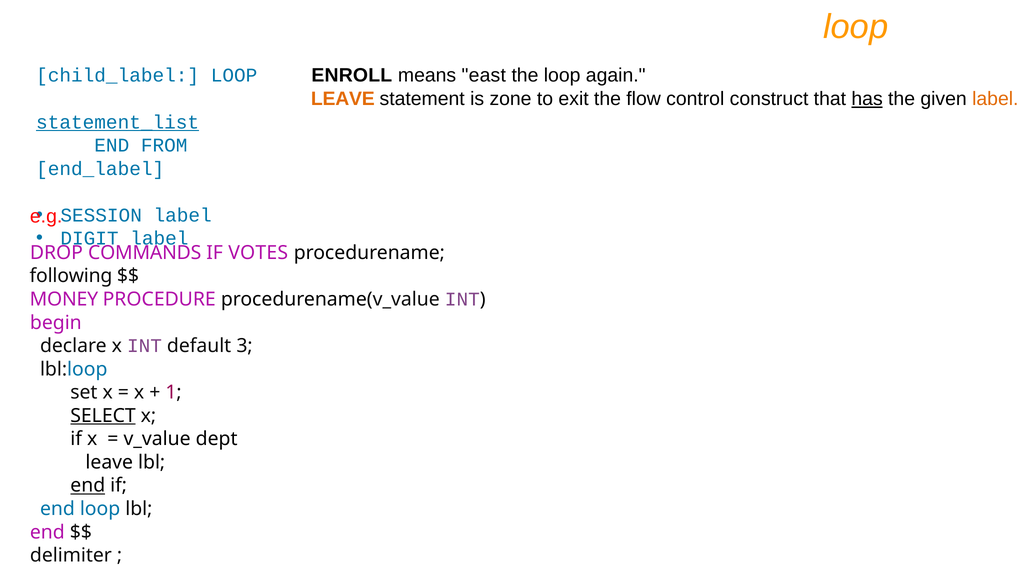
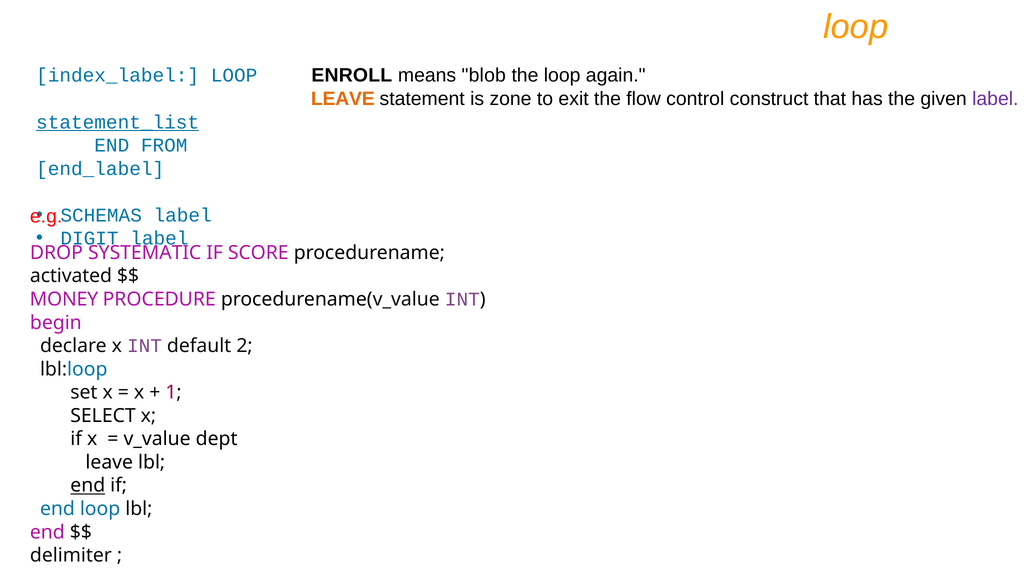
east: east -> blob
child_label: child_label -> index_label
has underline: present -> none
label at (995, 99) colour: orange -> purple
SESSION: SESSION -> SCHEMAS
COMMANDS: COMMANDS -> SYSTEMATIC
VOTES: VOTES -> SCORE
following: following -> activated
3: 3 -> 2
SELECT underline: present -> none
